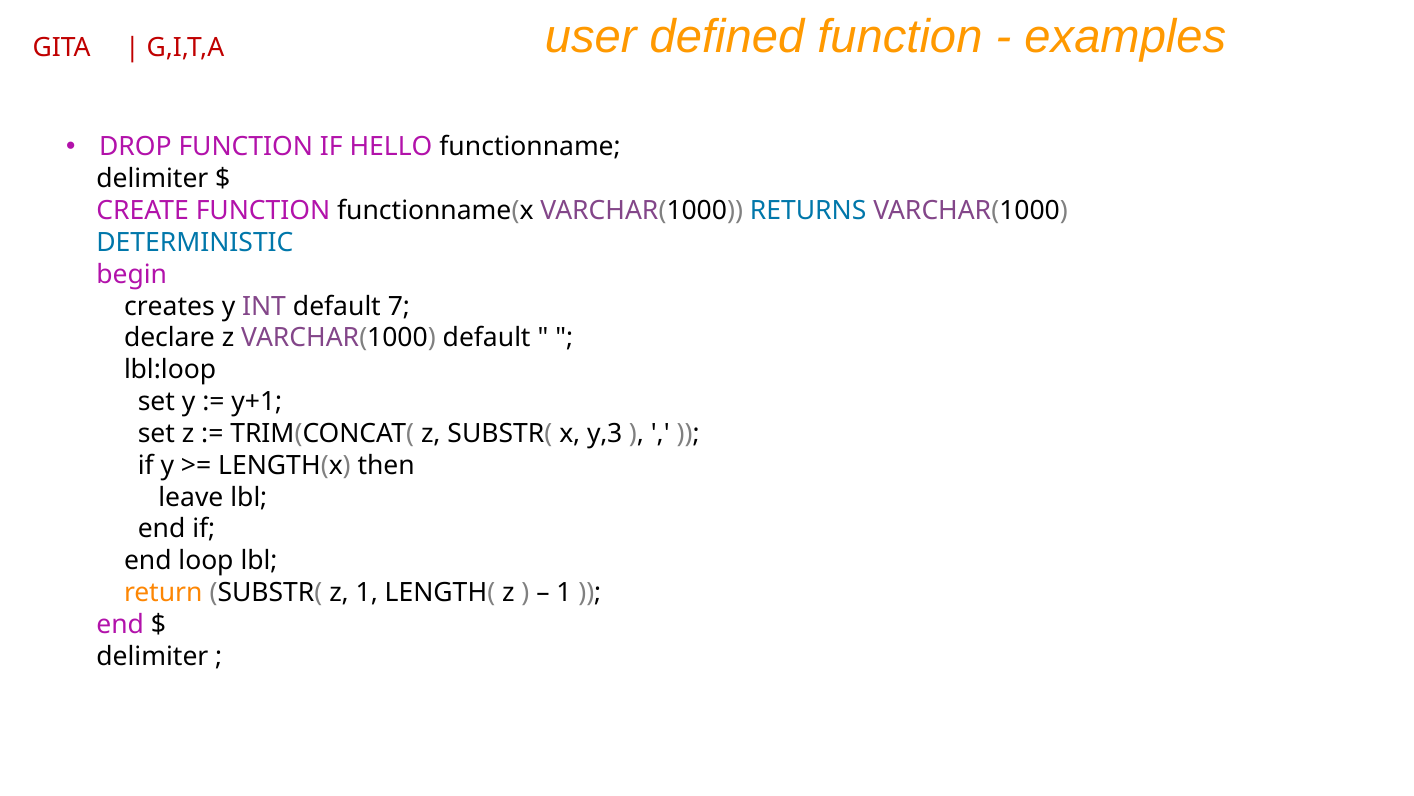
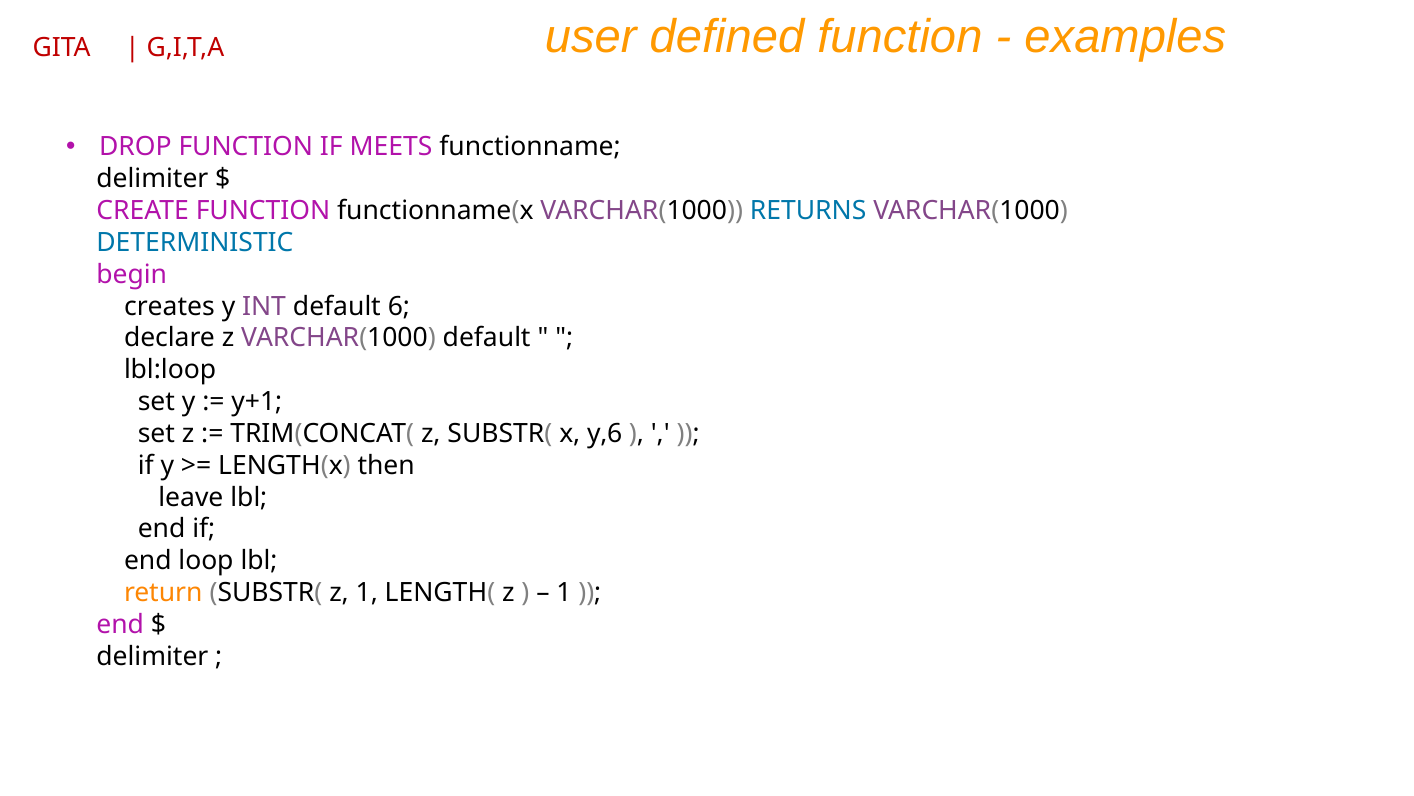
HELLO: HELLO -> MEETS
7: 7 -> 6
y,3: y,3 -> y,6
